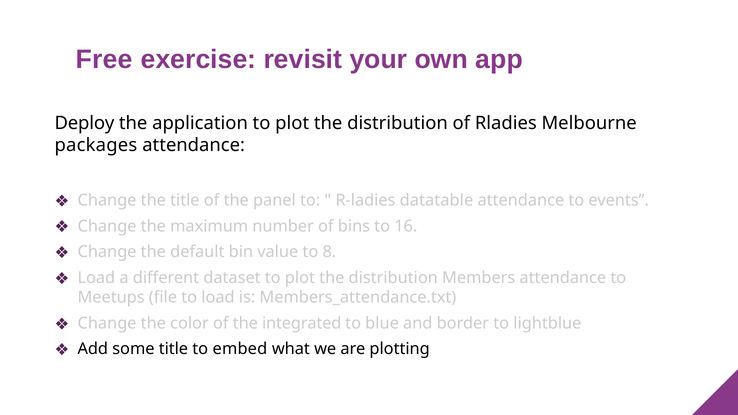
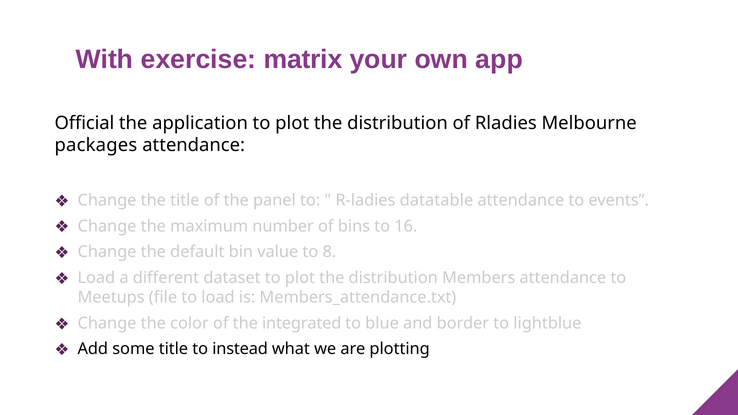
Free: Free -> With
revisit: revisit -> matrix
Deploy: Deploy -> Official
embed: embed -> instead
